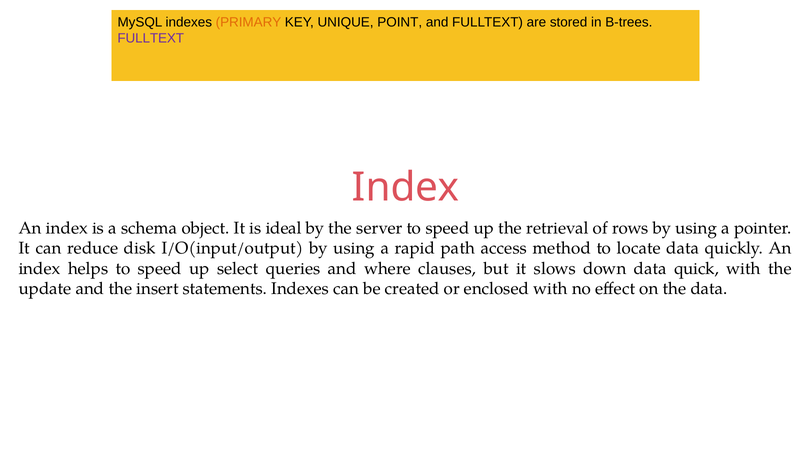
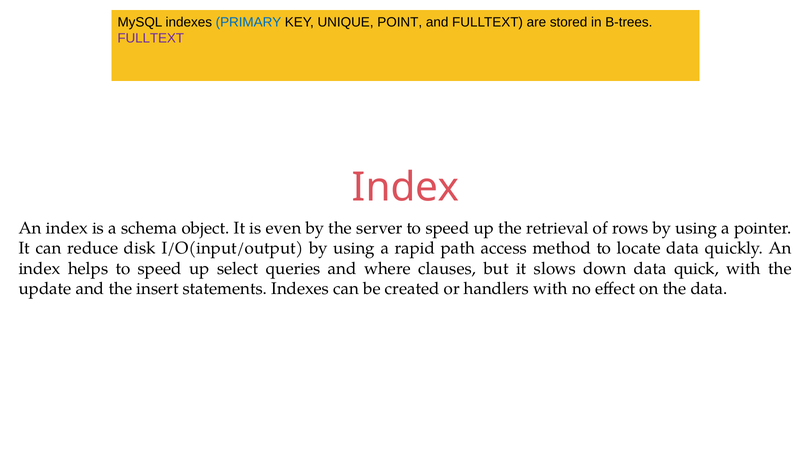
PRIMARY colour: orange -> blue
ideal: ideal -> even
enclosed: enclosed -> handlers
